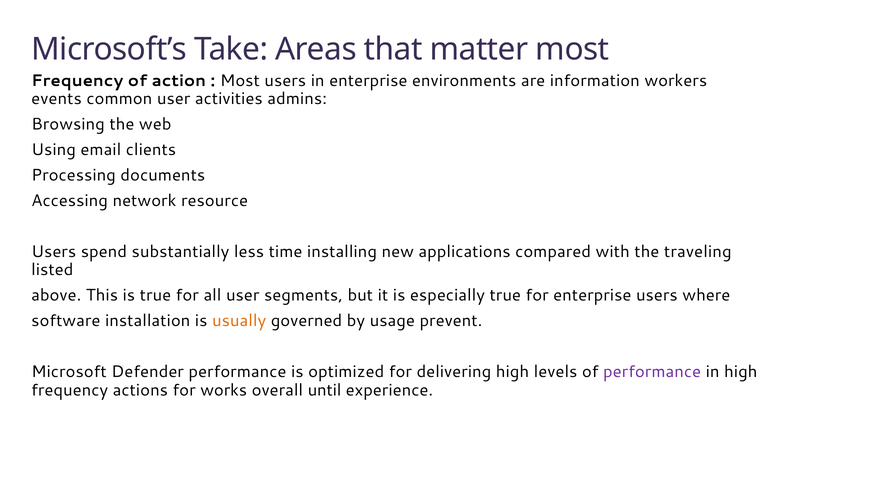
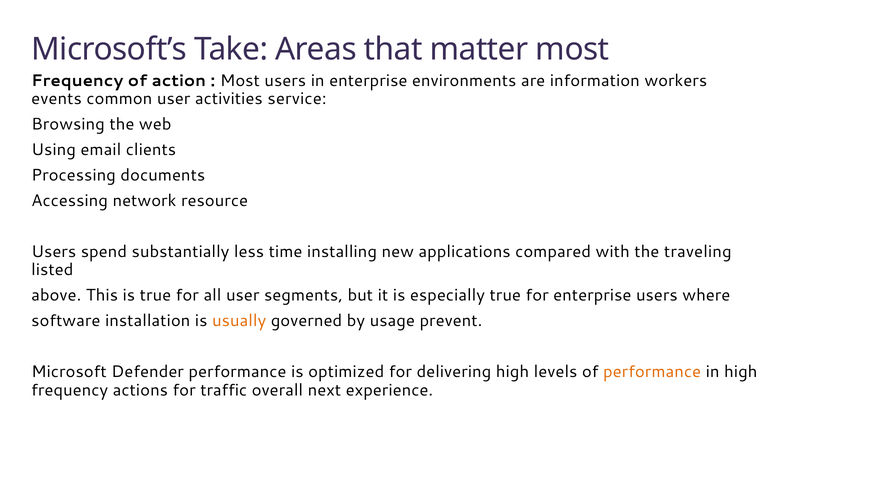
admins: admins -> service
performance at (652, 372) colour: purple -> orange
works: works -> traffic
until: until -> next
